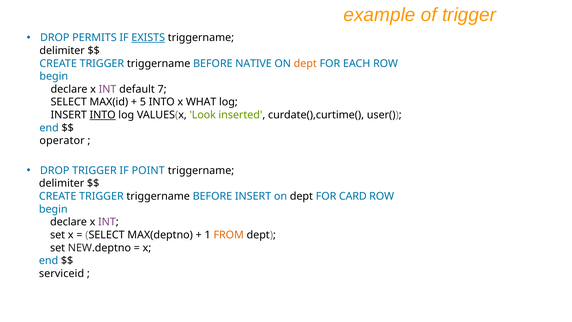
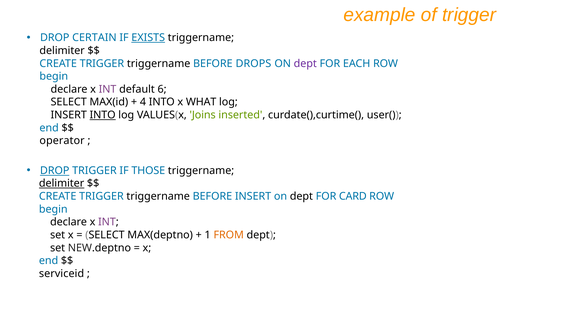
PERMITS: PERMITS -> CERTAIN
NATIVE: NATIVE -> DROPS
dept at (305, 63) colour: orange -> purple
7: 7 -> 6
5: 5 -> 4
Look: Look -> Joins
DROP at (55, 170) underline: none -> present
POINT: POINT -> THOSE
delimiter at (62, 183) underline: none -> present
